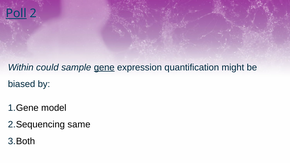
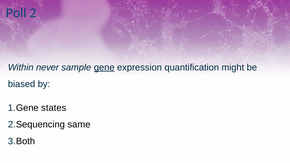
Poll underline: present -> none
could: could -> never
model: model -> states
